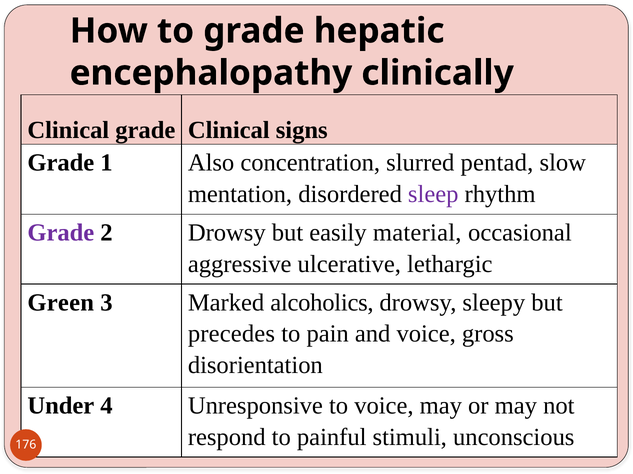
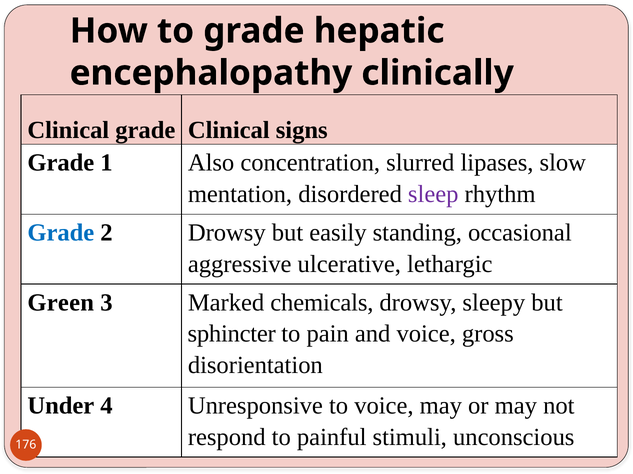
pentad: pentad -> lipases
Grade at (61, 233) colour: purple -> blue
material: material -> standing
alcoholics: alcoholics -> chemicals
precedes: precedes -> sphincter
